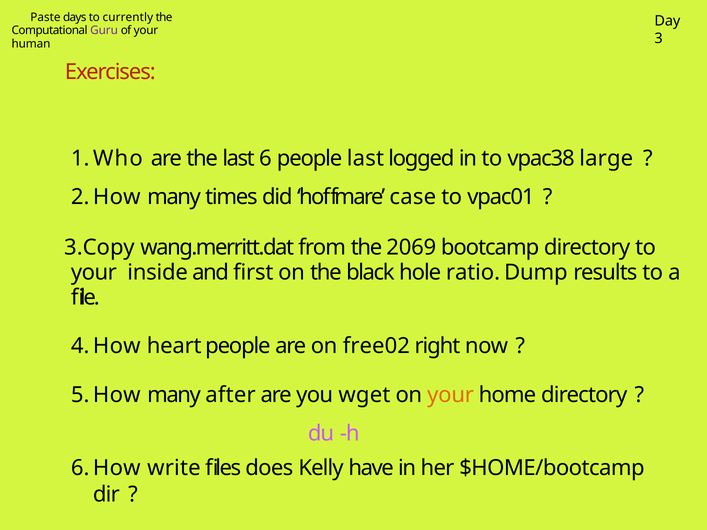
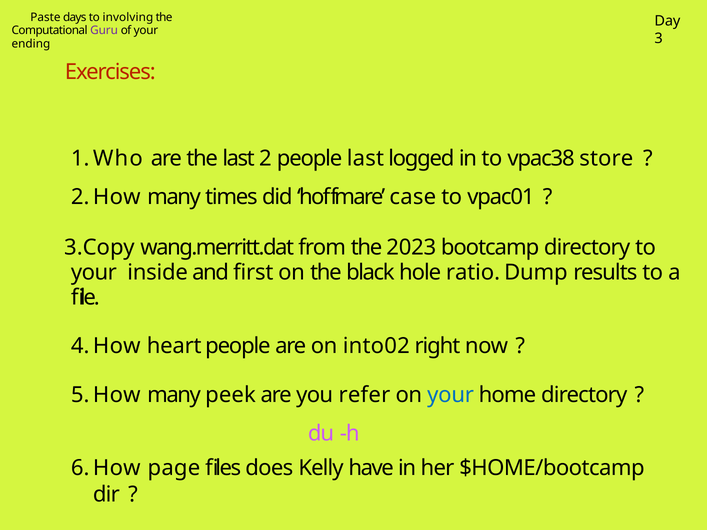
currently: currently -> involving
human: human -> ending
6: 6 -> 2
large: large -> store
2069: 2069 -> 2023
free02: free02 -> into02
after: after -> peek
wget: wget -> refer
your at (451, 395) colour: orange -> blue
write: write -> page
